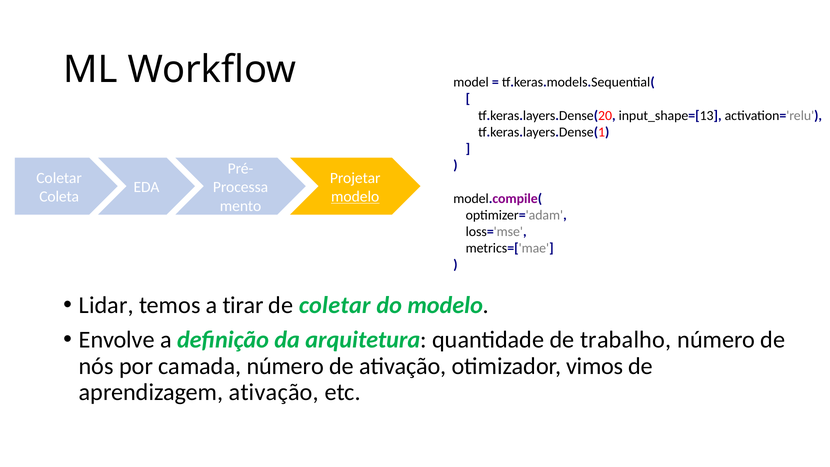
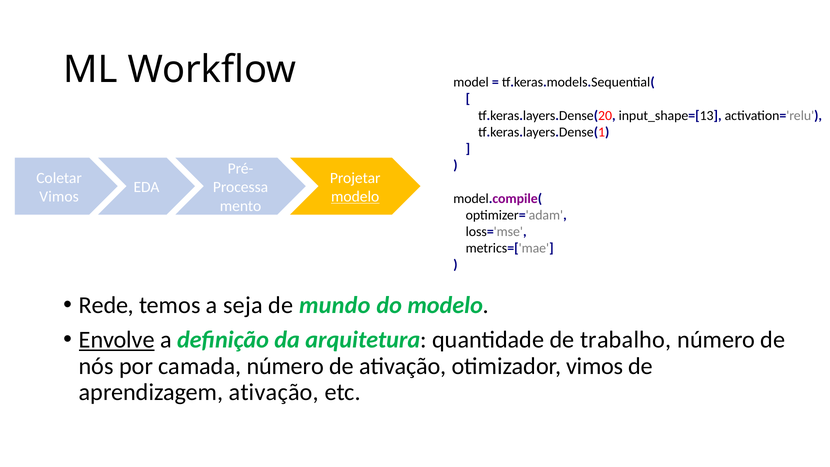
Coleta at (59, 197): Coleta -> Vimos
Lidar: Lidar -> Rede
tirar: tirar -> seja
de coletar: coletar -> mundo
Envolve underline: none -> present
